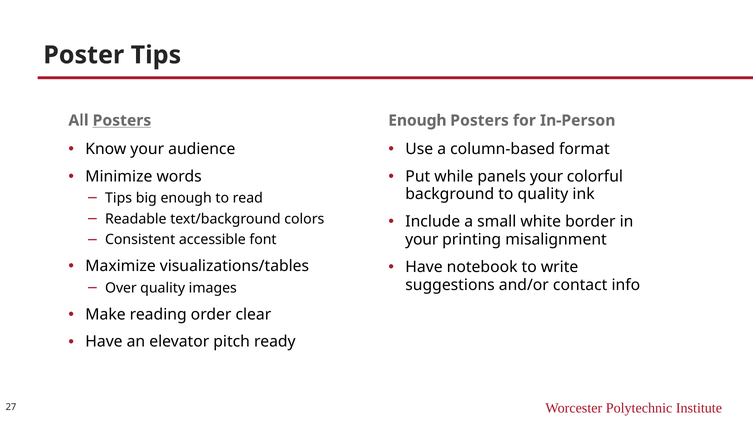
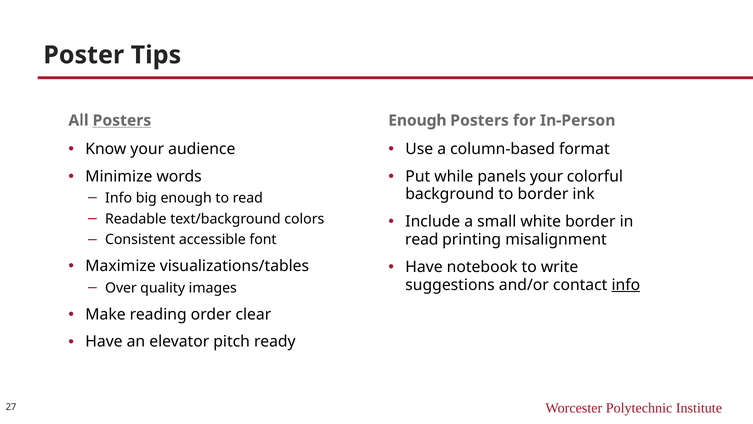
to quality: quality -> border
Tips at (119, 198): Tips -> Info
your at (422, 239): your -> read
info at (626, 285) underline: none -> present
